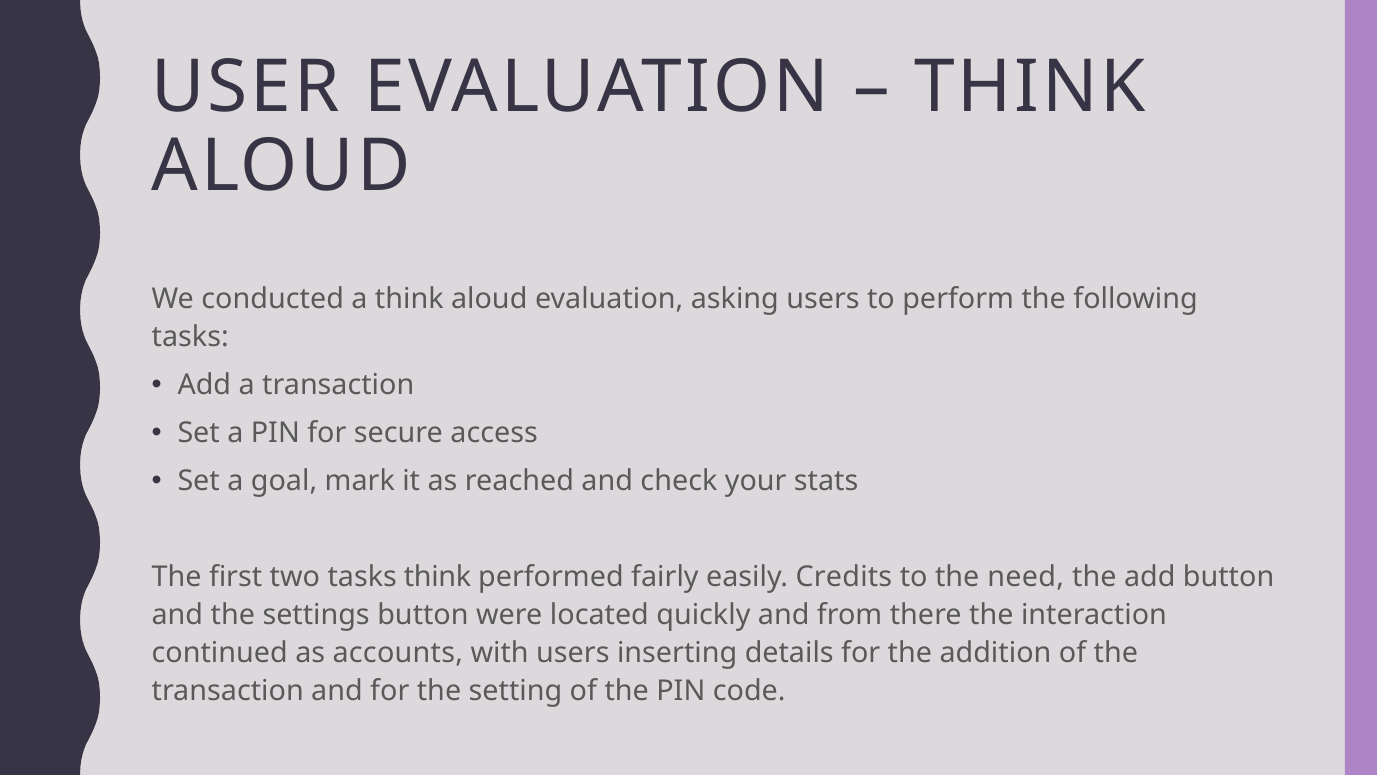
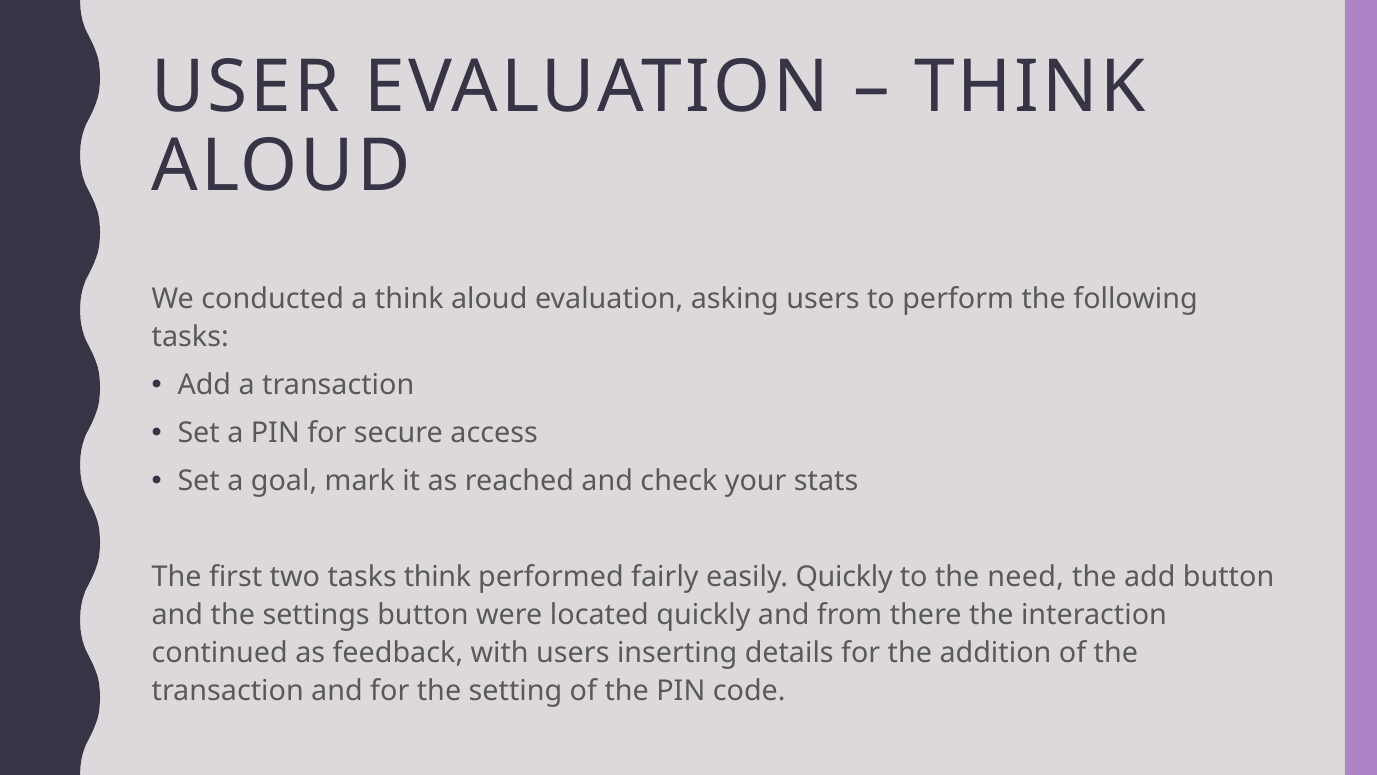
easily Credits: Credits -> Quickly
accounts: accounts -> feedback
